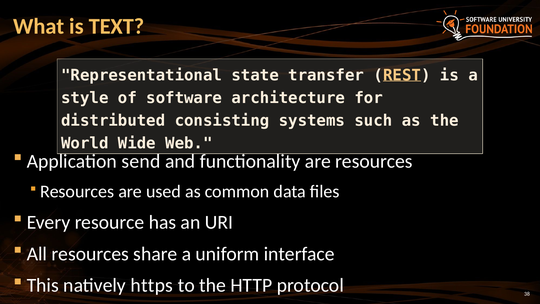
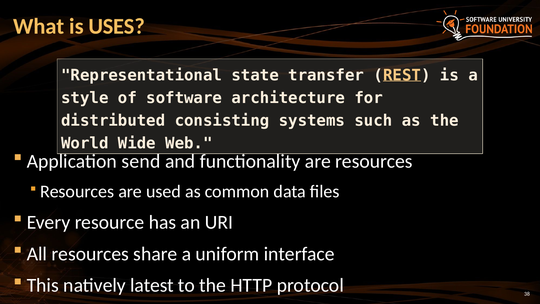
TEXT: TEXT -> USES
https: https -> latest
